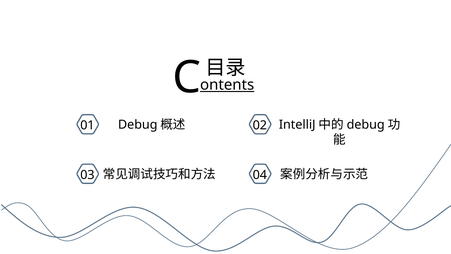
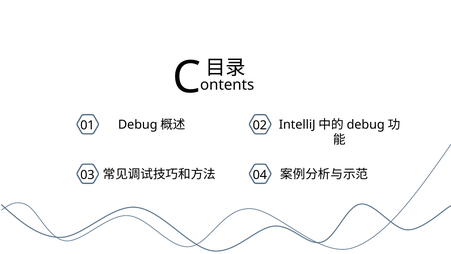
ontents underline: present -> none
